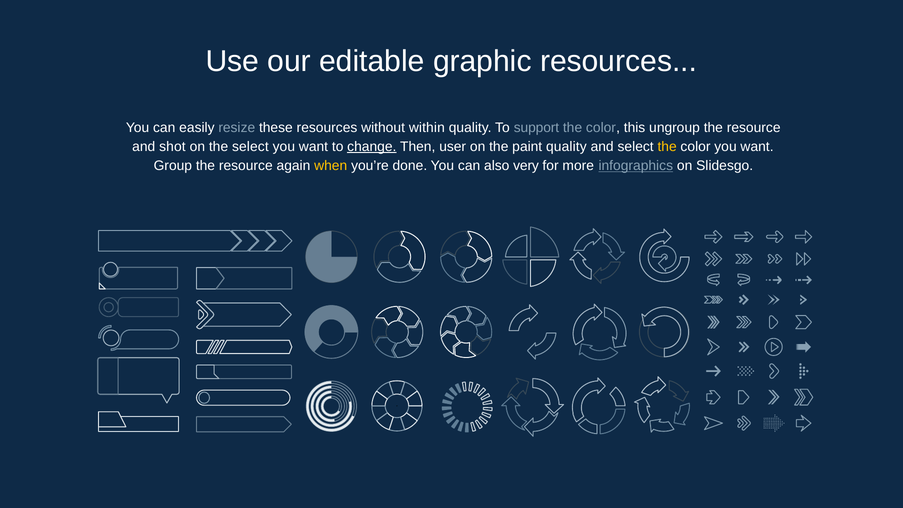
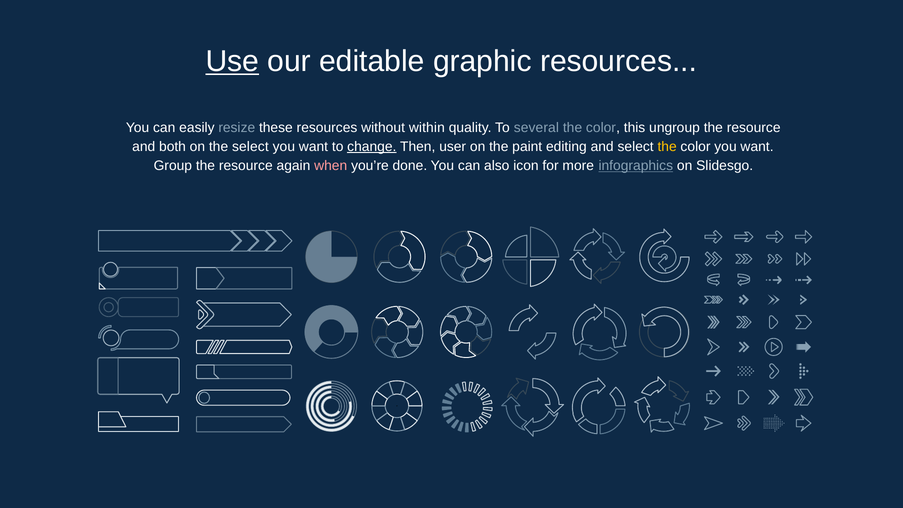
Use underline: none -> present
support: support -> several
shot: shot -> both
paint quality: quality -> editing
when colour: yellow -> pink
very: very -> icon
